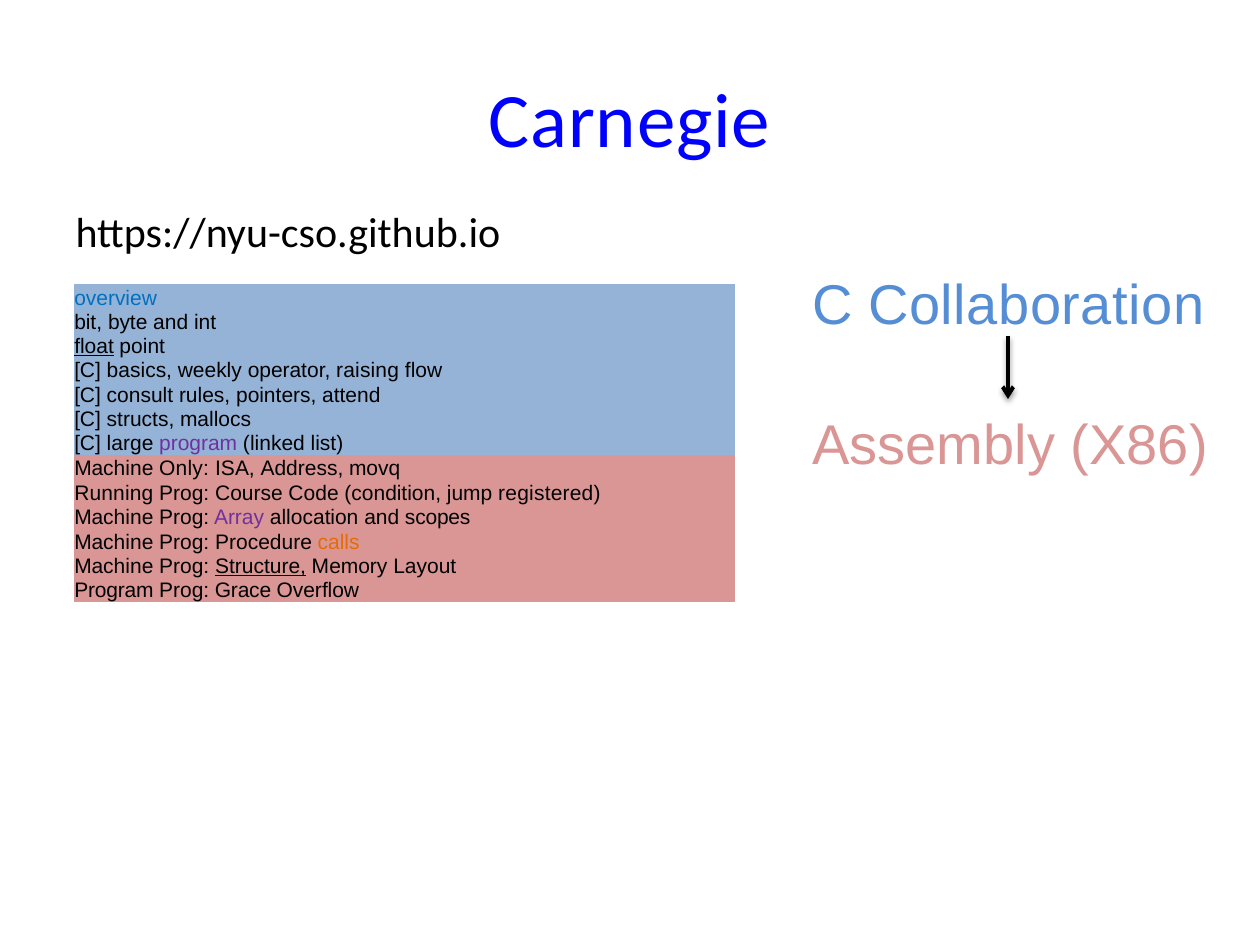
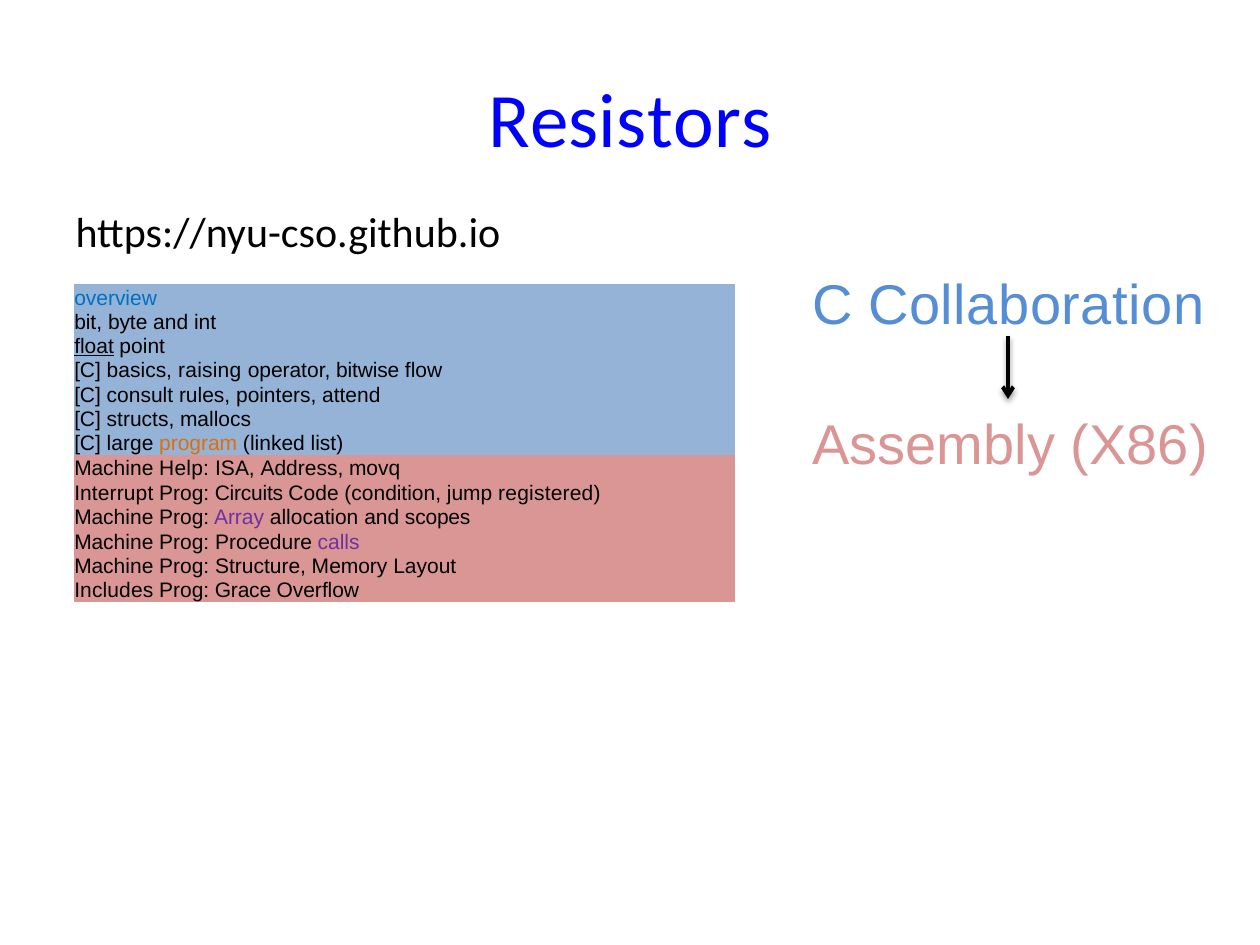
Carnegie: Carnegie -> Resistors
weekly: weekly -> raising
raising: raising -> bitwise
program at (198, 444) colour: purple -> orange
Only: Only -> Help
Running: Running -> Interrupt
Course: Course -> Circuits
calls colour: orange -> purple
Structure underline: present -> none
Program at (114, 591): Program -> Includes
